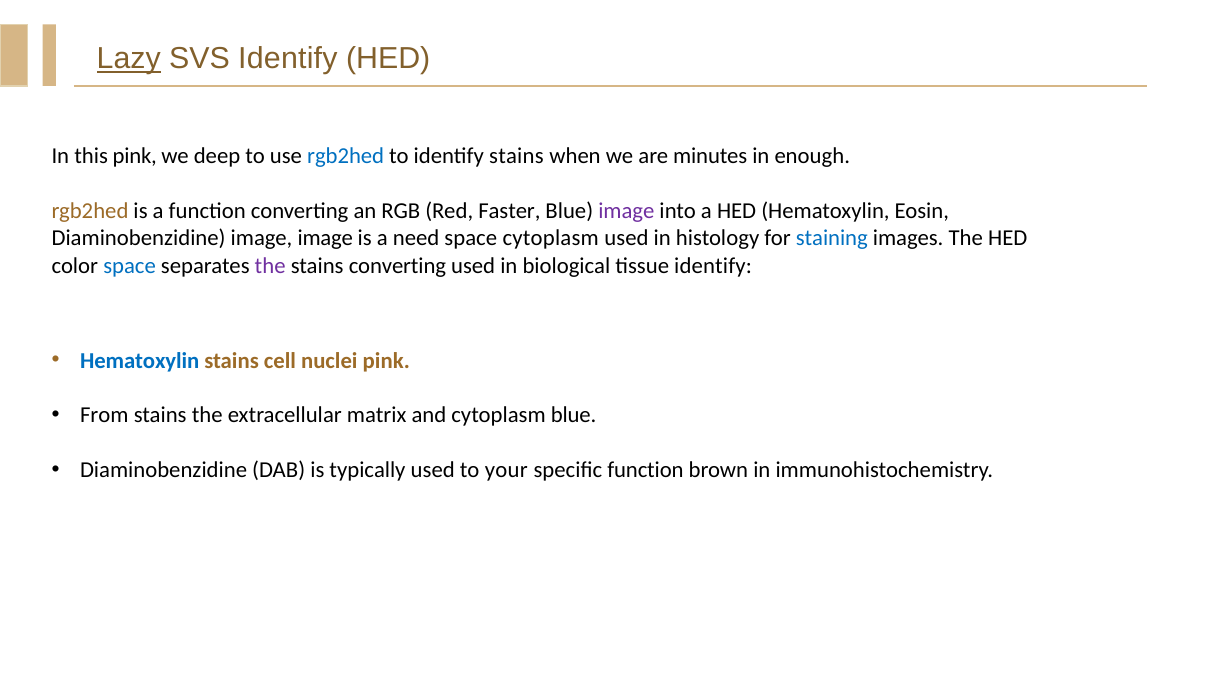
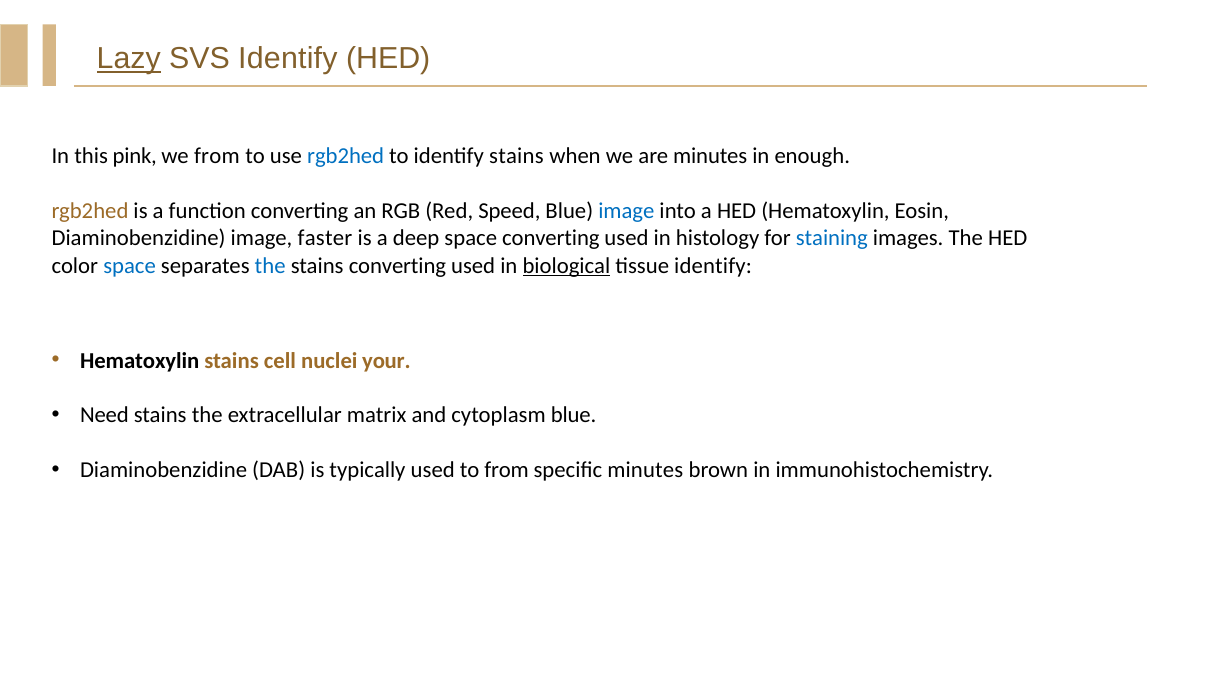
we deep: deep -> from
Faster: Faster -> Speed
image at (626, 211) colour: purple -> blue
image image: image -> faster
need: need -> deep
space cytoplasm: cytoplasm -> converting
the at (270, 266) colour: purple -> blue
biological underline: none -> present
Hematoxylin at (140, 361) colour: blue -> black
nuclei pink: pink -> your
From: From -> Need
to your: your -> from
specific function: function -> minutes
